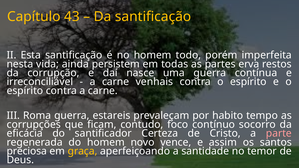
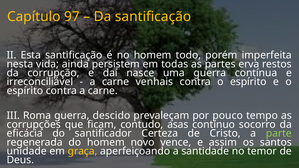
43: 43 -> 97
estareis: estareis -> descido
habito: habito -> pouco
foco: foco -> asas
parte colour: pink -> light green
preciosa: preciosa -> unidade
